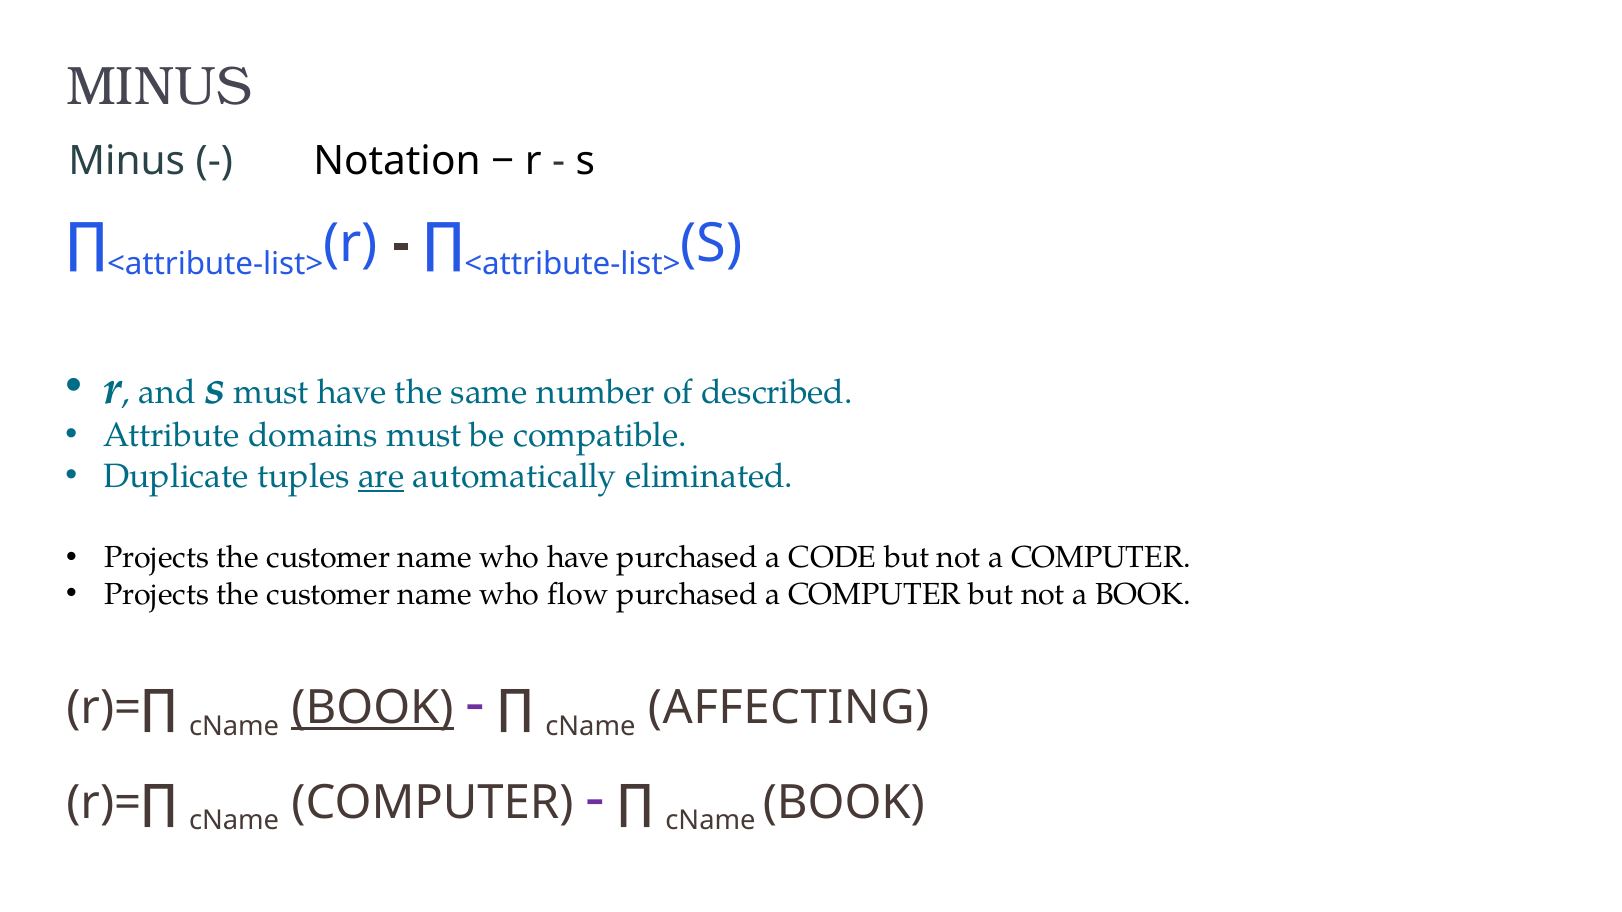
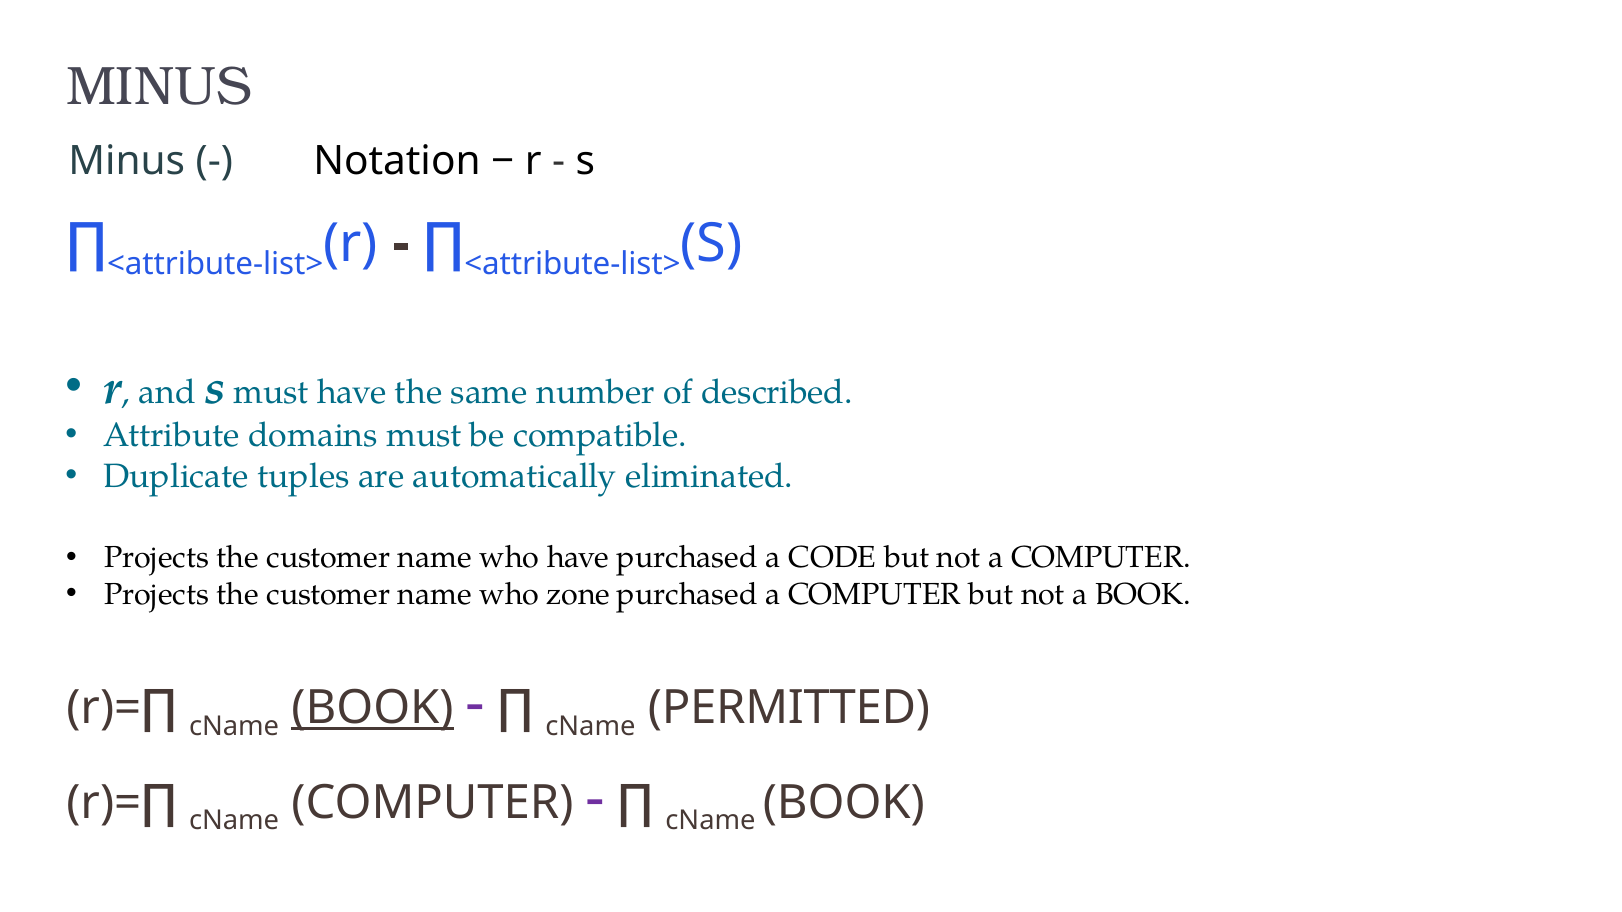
are underline: present -> none
flow: flow -> zone
AFFECTING: AFFECTING -> PERMITTED
